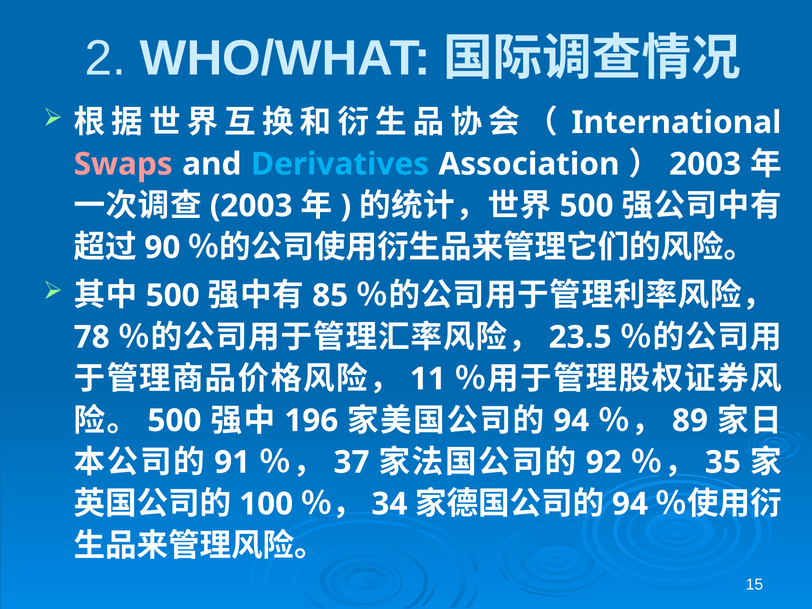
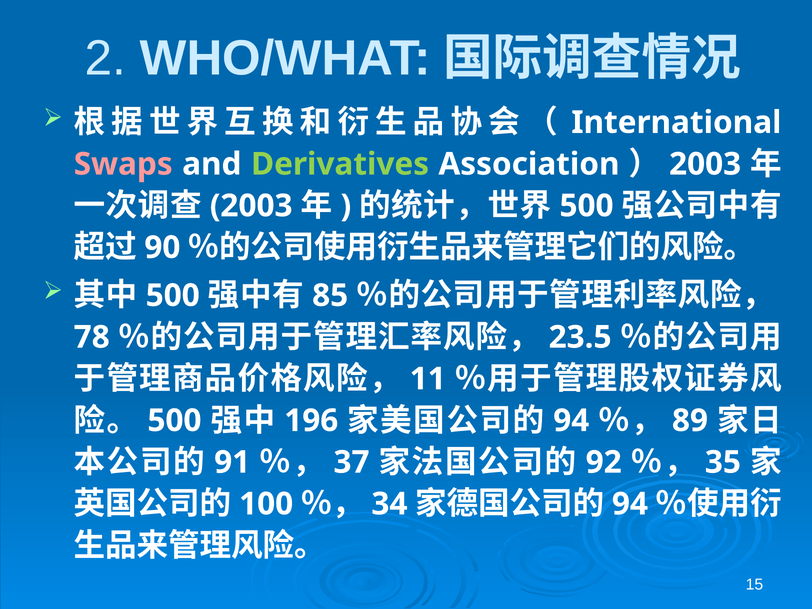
Derivatives colour: light blue -> light green
